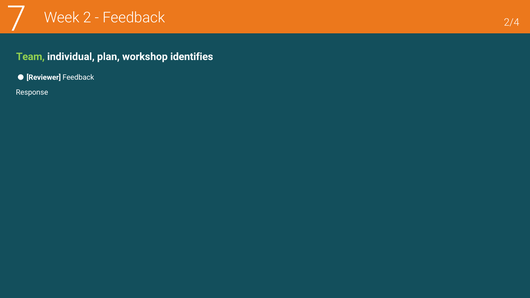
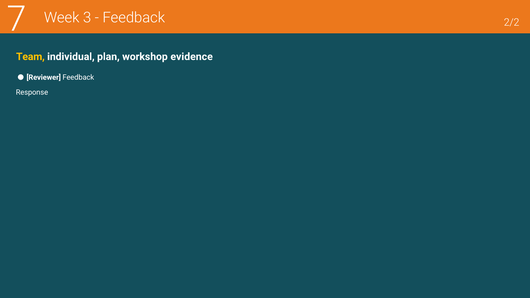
2: 2 -> 3
2/4: 2/4 -> 2/2
Team colour: light green -> yellow
identifies: identifies -> evidence
